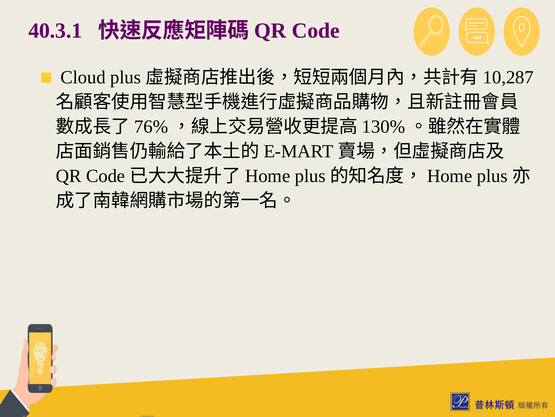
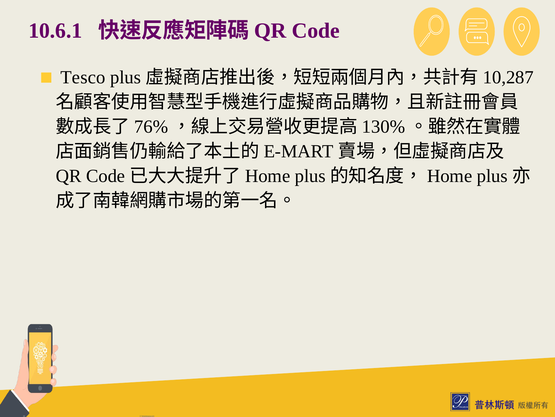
40.3.1: 40.3.1 -> 10.6.1
Cloud: Cloud -> Tesco
